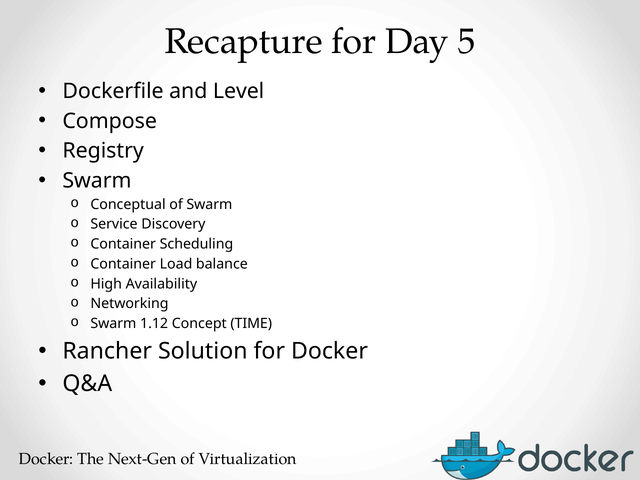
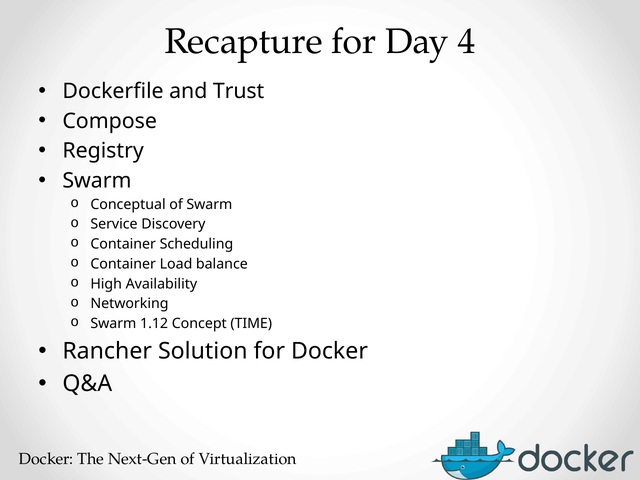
5: 5 -> 4
Level: Level -> Trust
